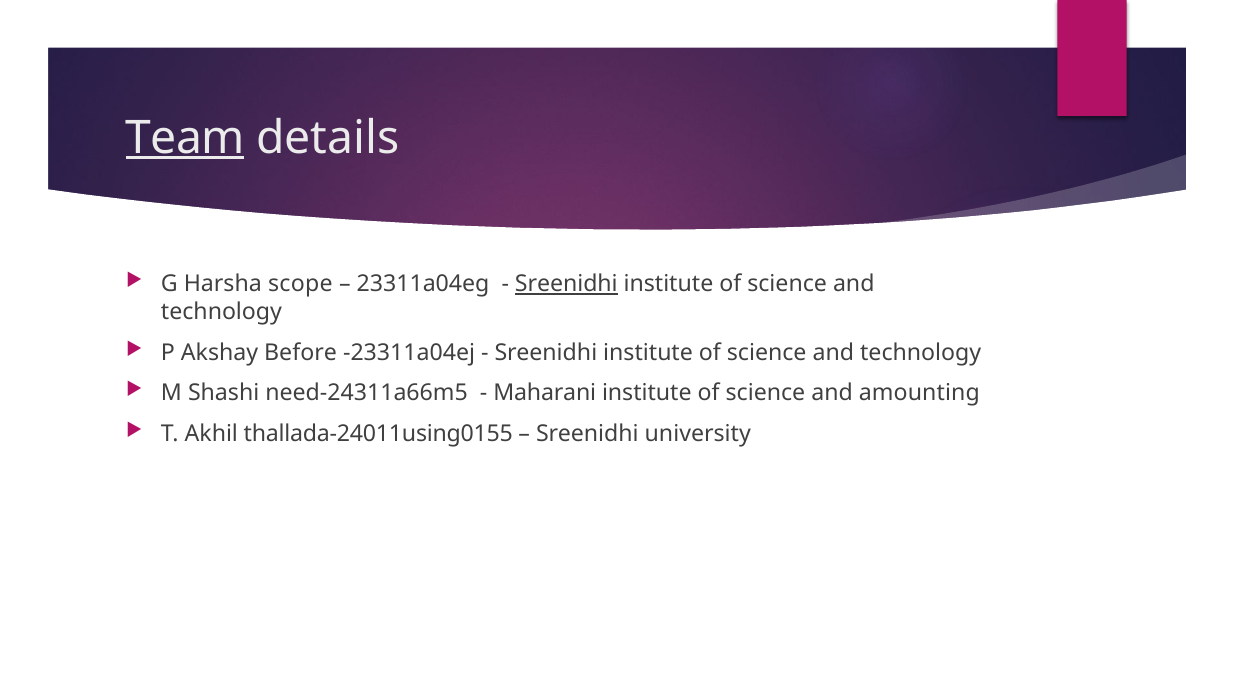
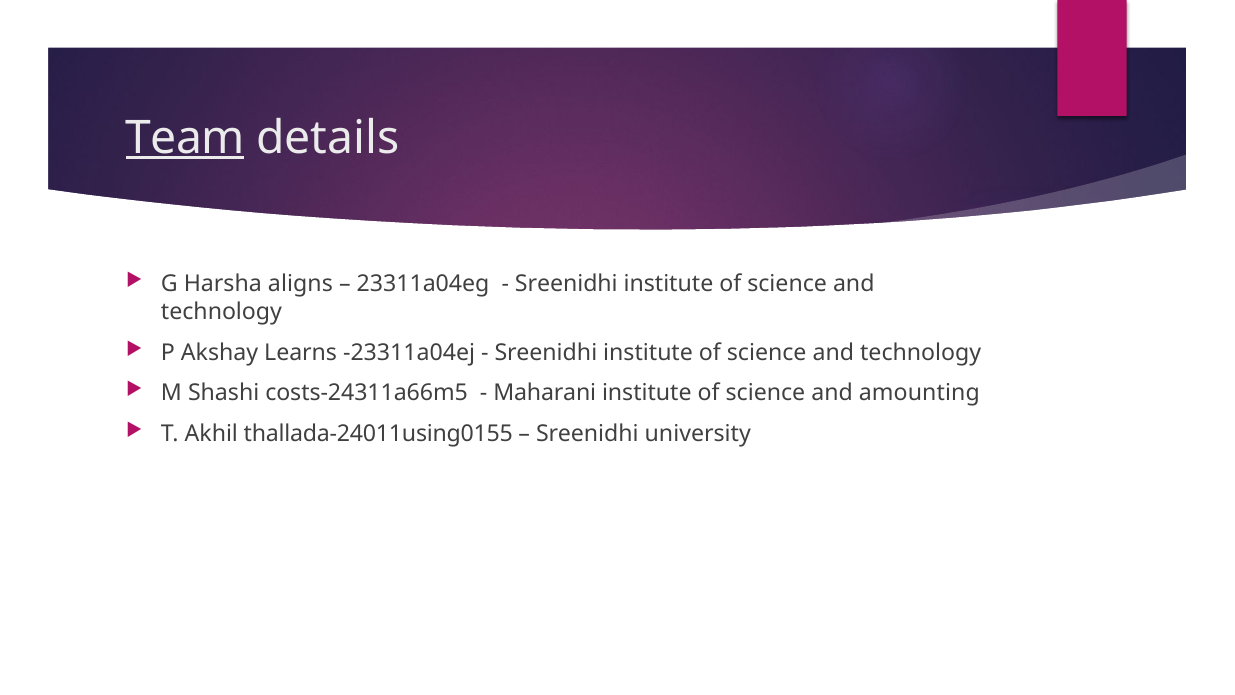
scope: scope -> aligns
Sreenidhi at (566, 284) underline: present -> none
Before: Before -> Learns
need-24311a66m5: need-24311a66m5 -> costs-24311a66m5
